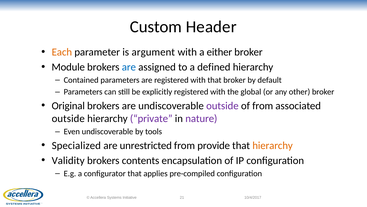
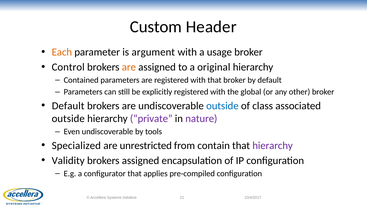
either: either -> usage
Module: Module -> Control
are at (129, 67) colour: blue -> orange
defined: defined -> original
Original at (68, 105): Original -> Default
outside at (222, 105) colour: purple -> blue
of from: from -> class
provide: provide -> contain
hierarchy at (273, 145) colour: orange -> purple
brokers contents: contents -> assigned
